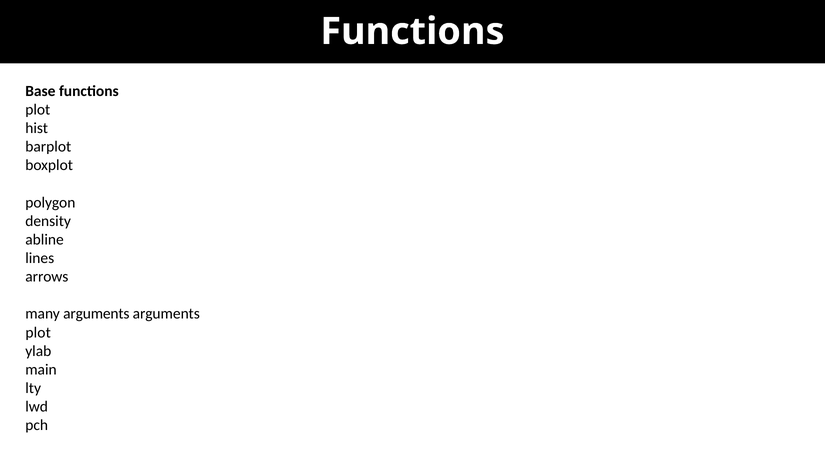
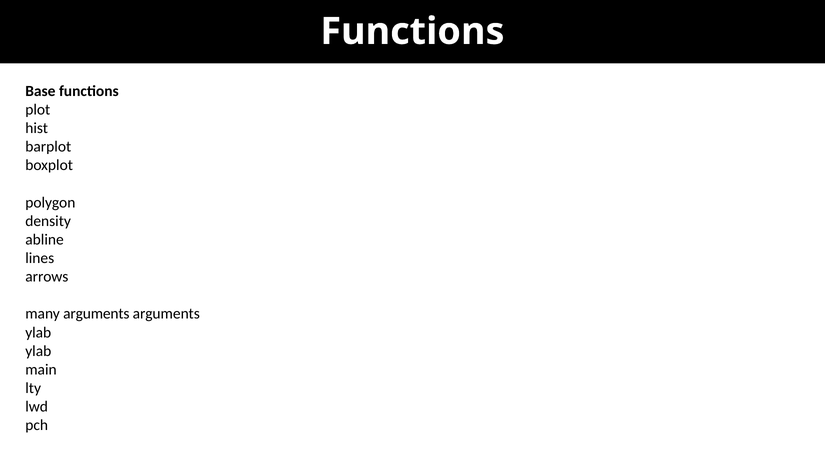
plot at (38, 332): plot -> ylab
